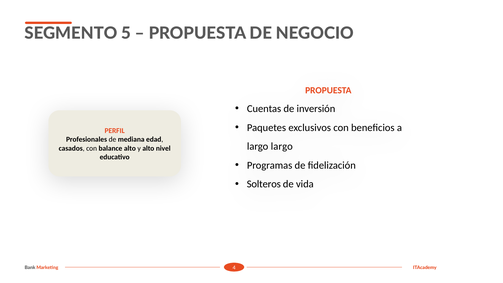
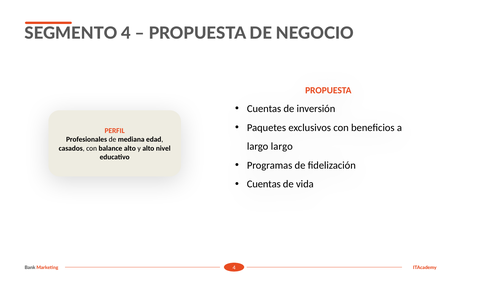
SEGMENTO 5: 5 -> 4
Solteros at (264, 184): Solteros -> Cuentas
